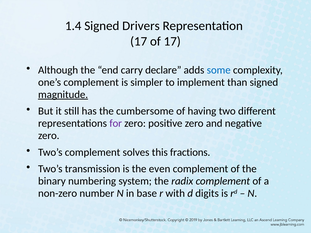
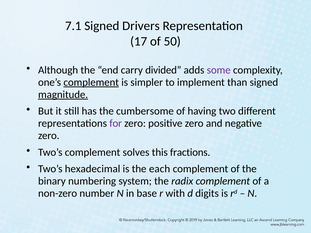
1.4: 1.4 -> 7.1
of 17: 17 -> 50
declare: declare -> divided
some colour: blue -> purple
complement at (91, 82) underline: none -> present
transmission: transmission -> hexadecimal
even: even -> each
